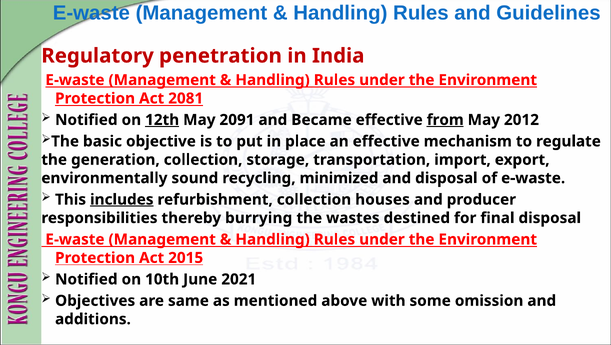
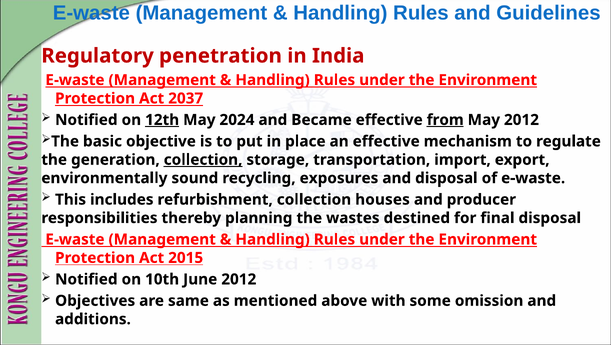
2081: 2081 -> 2037
2091: 2091 -> 2024
collection at (203, 160) underline: none -> present
minimized: minimized -> exposures
includes underline: present -> none
burrying: burrying -> planning
June 2021: 2021 -> 2012
